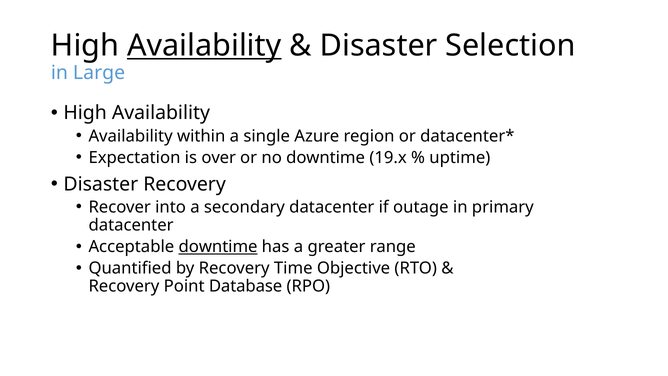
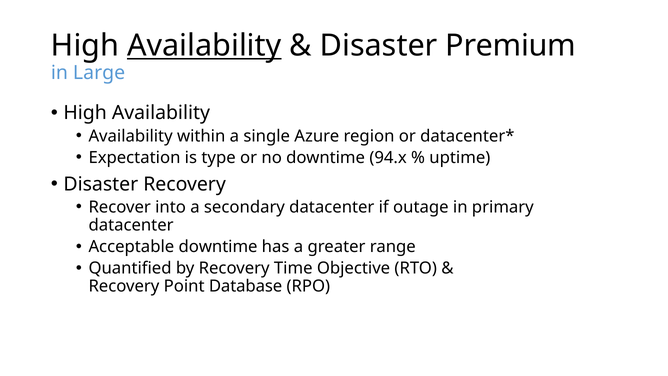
Selection: Selection -> Premium
over: over -> type
19.x: 19.x -> 94.x
downtime at (218, 247) underline: present -> none
